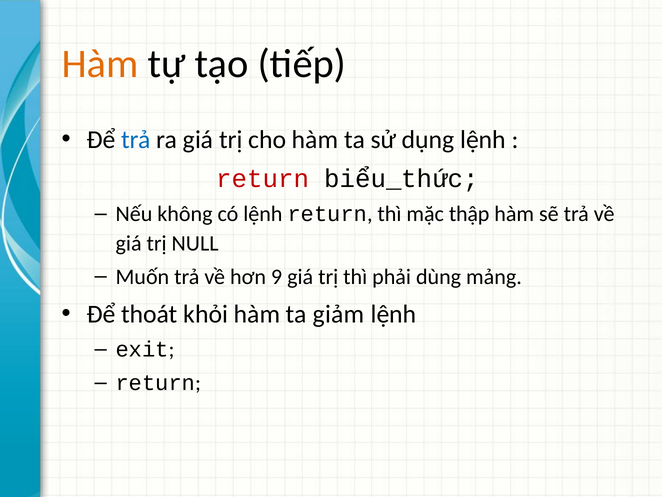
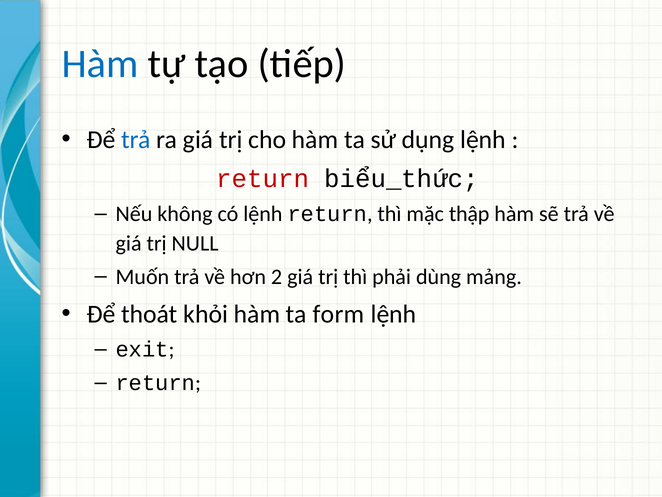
Hàm at (100, 64) colour: orange -> blue
9: 9 -> 2
giảm: giảm -> form
